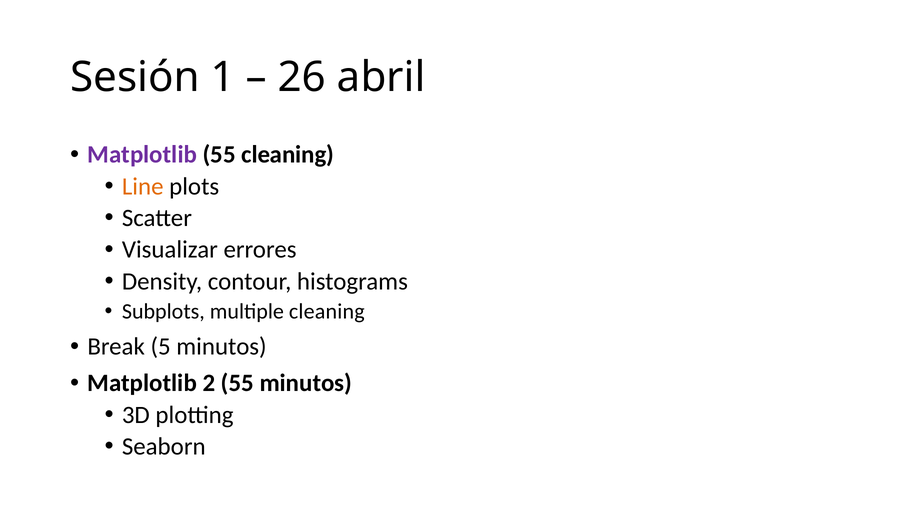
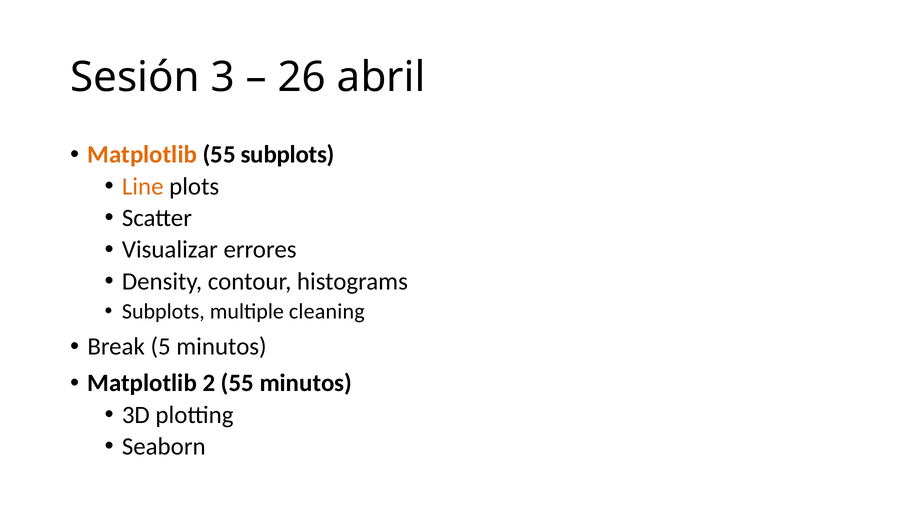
1: 1 -> 3
Matplotlib at (142, 154) colour: purple -> orange
55 cleaning: cleaning -> subplots
